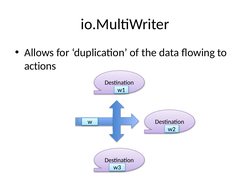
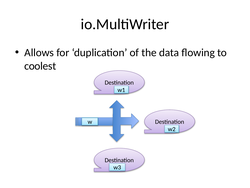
actions: actions -> coolest
